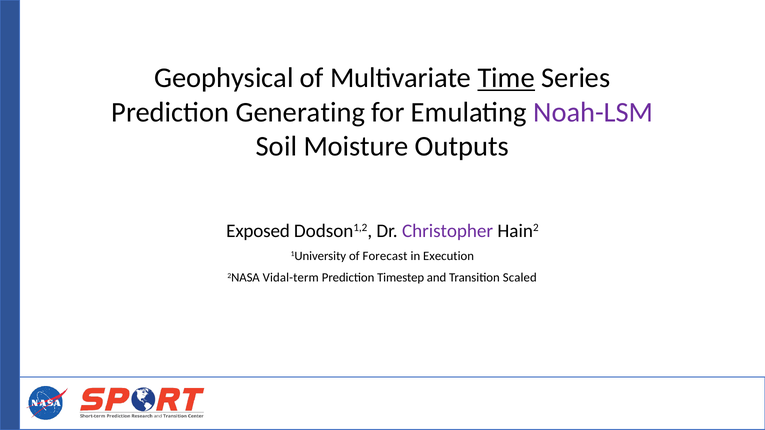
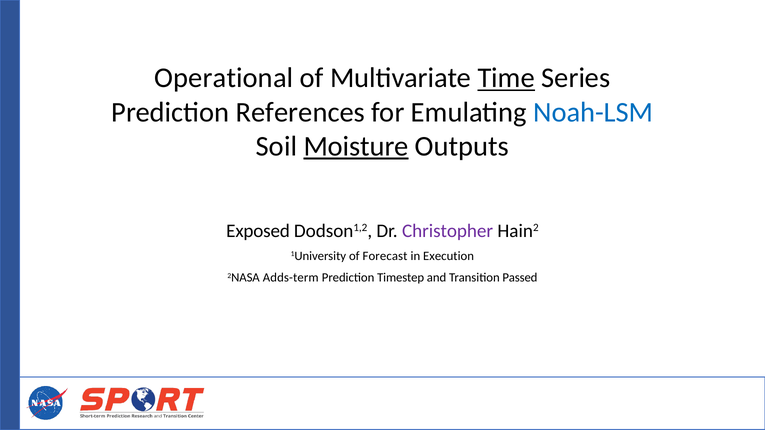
Geophysical: Geophysical -> Operational
Generating: Generating -> References
Noah-LSM colour: purple -> blue
Moisture underline: none -> present
Vidal-term: Vidal-term -> Adds-term
Scaled: Scaled -> Passed
